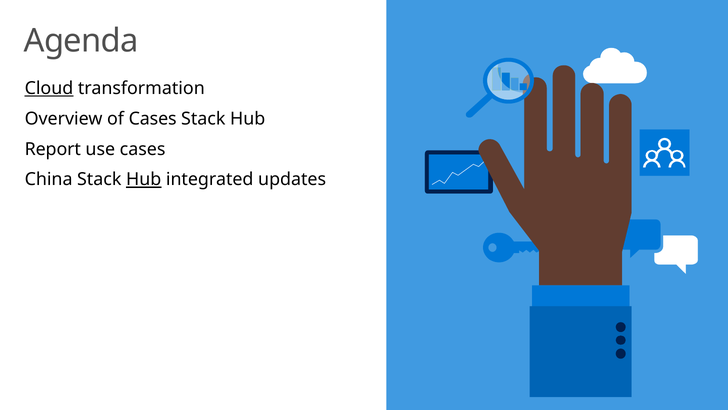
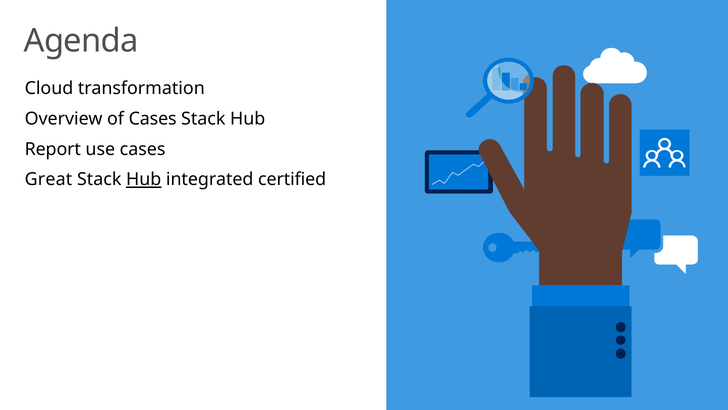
Cloud underline: present -> none
China: China -> Great
updates: updates -> certified
